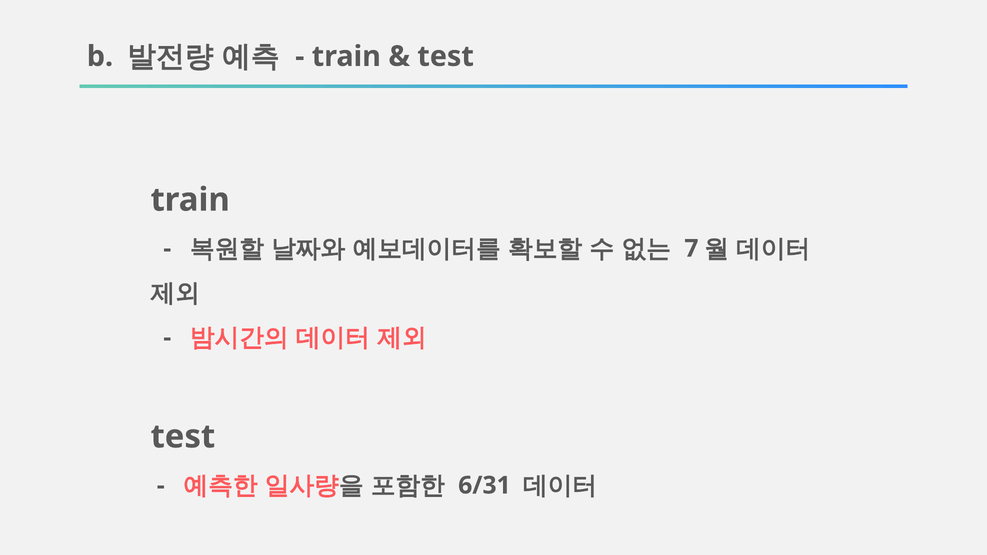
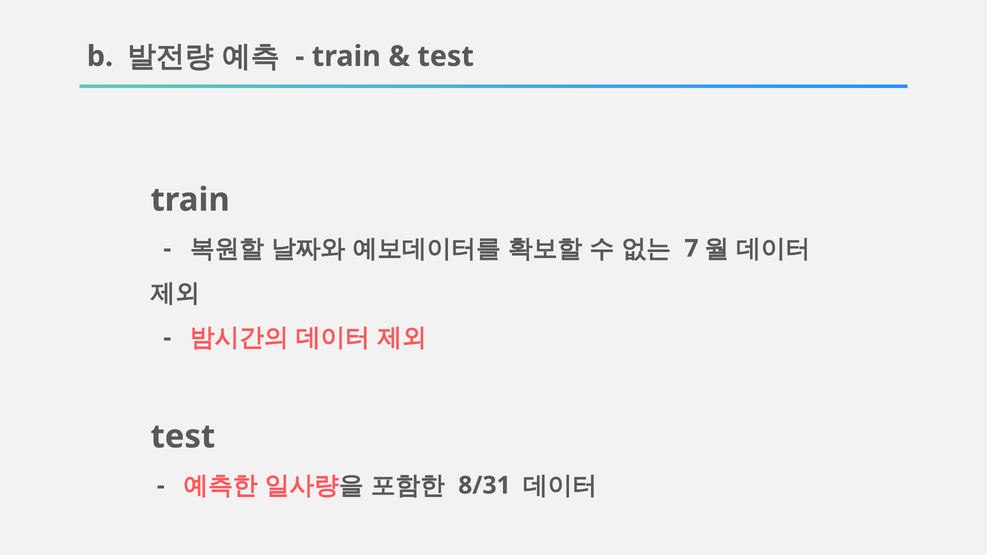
6/31: 6/31 -> 8/31
